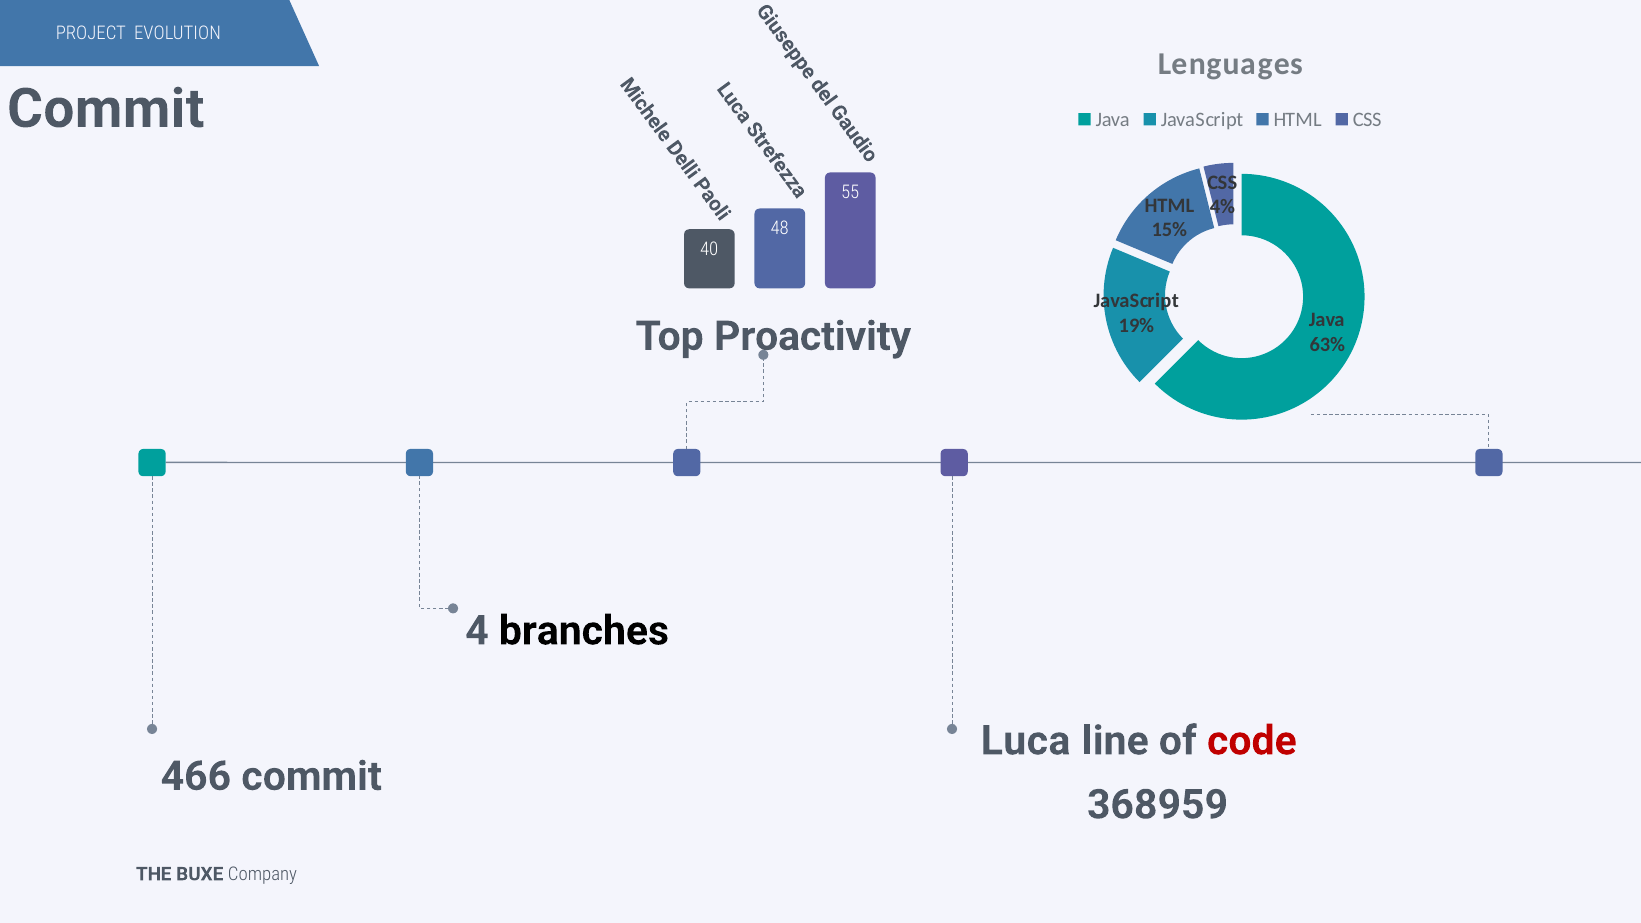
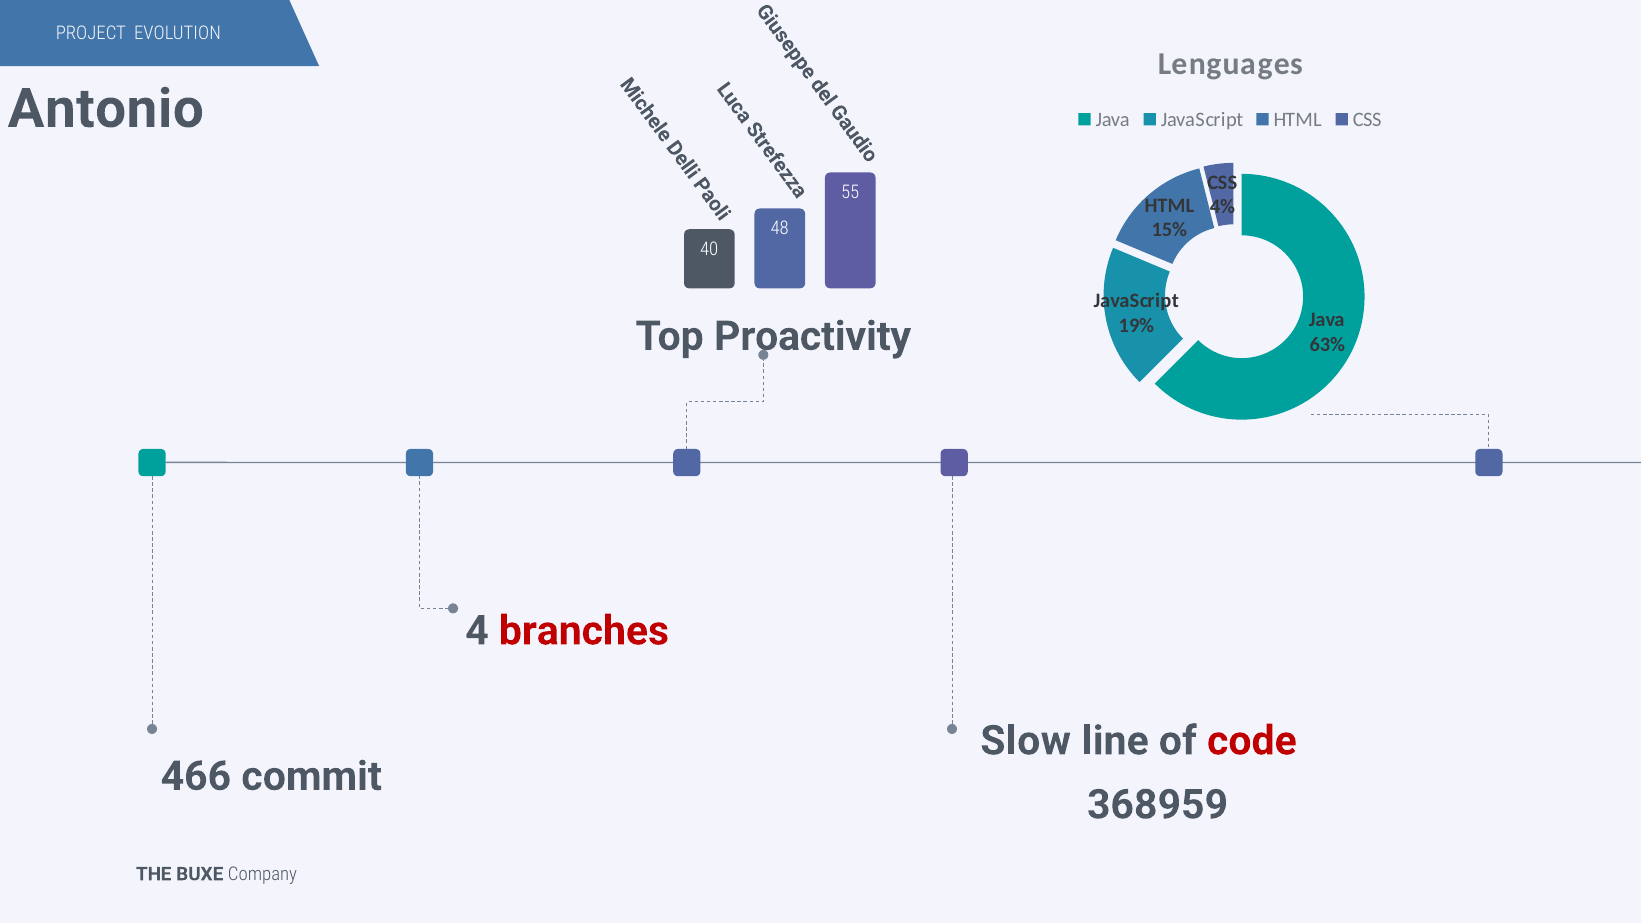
Commit at (106, 109): Commit -> Antonio
branches colour: black -> red
Luca: Luca -> Slow
